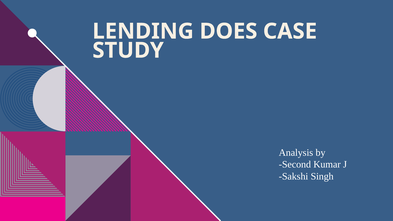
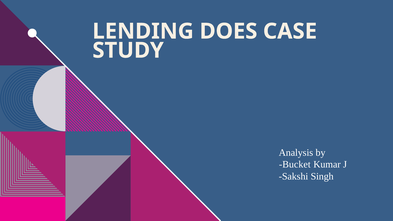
Second: Second -> Bucket
